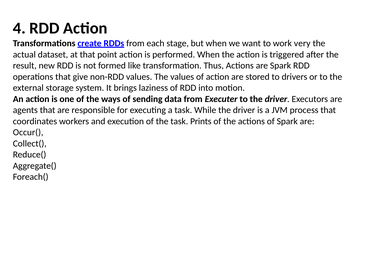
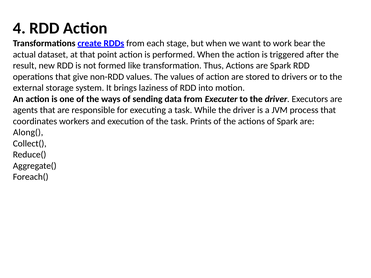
very: very -> bear
Occur(: Occur( -> Along(
